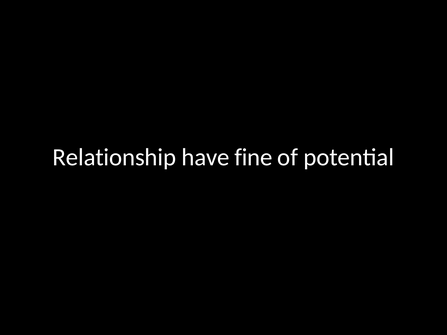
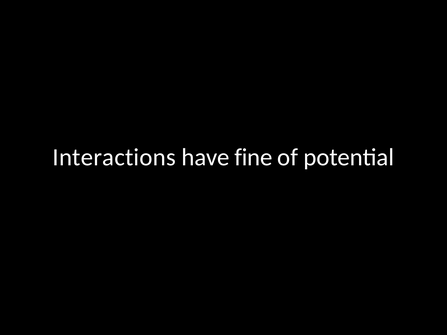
Relationship: Relationship -> Interactions
